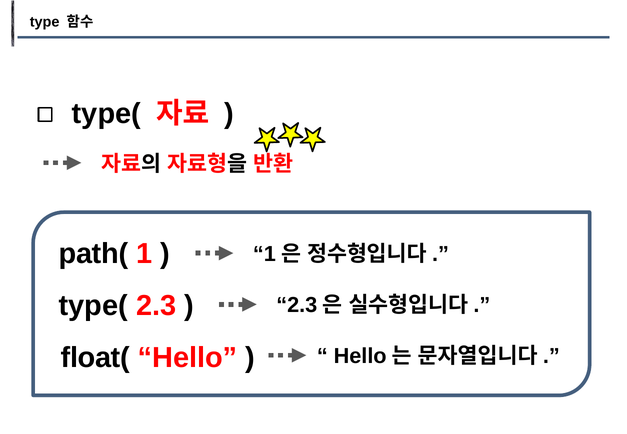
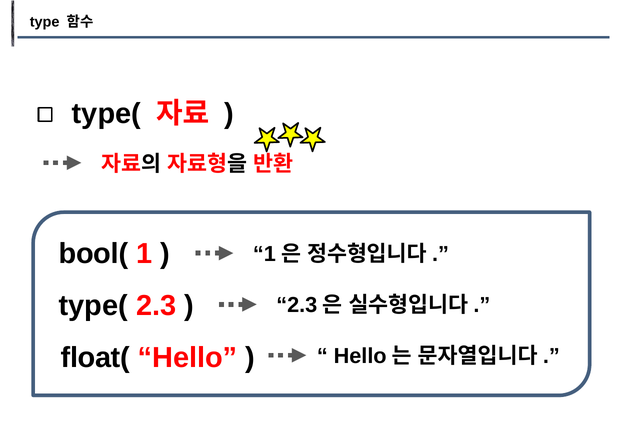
path(: path( -> bool(
